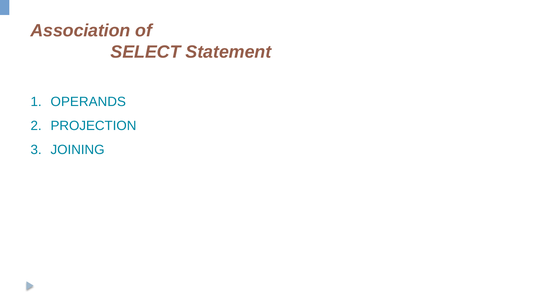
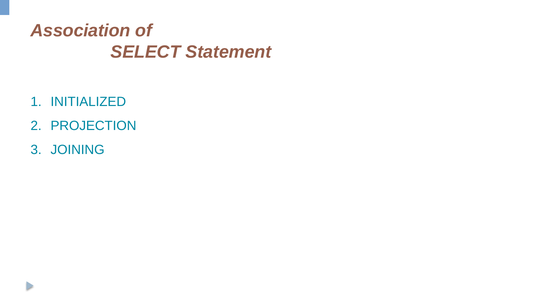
OPERANDS: OPERANDS -> INITIALIZED
